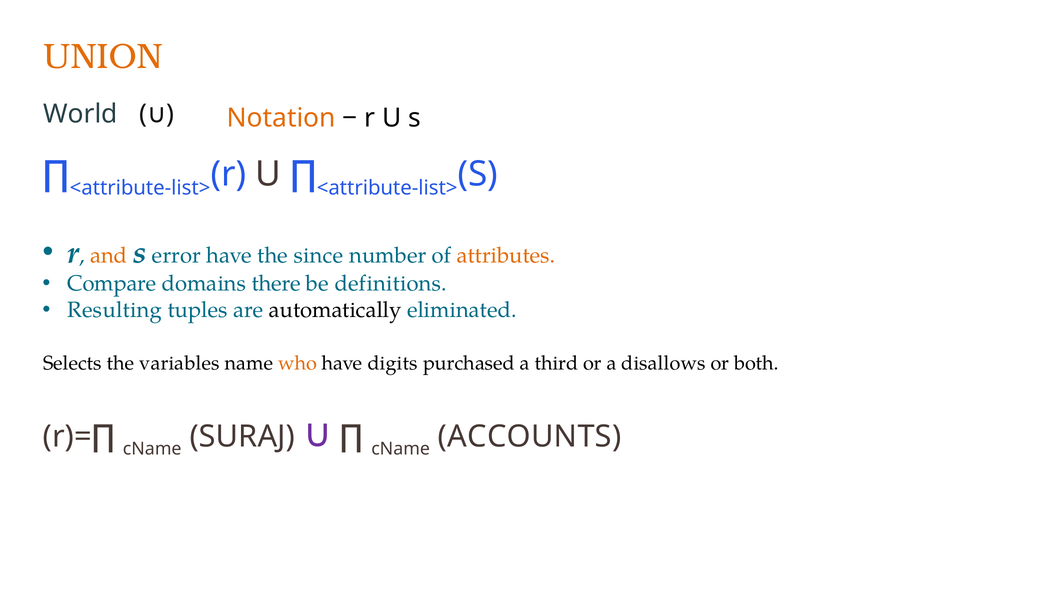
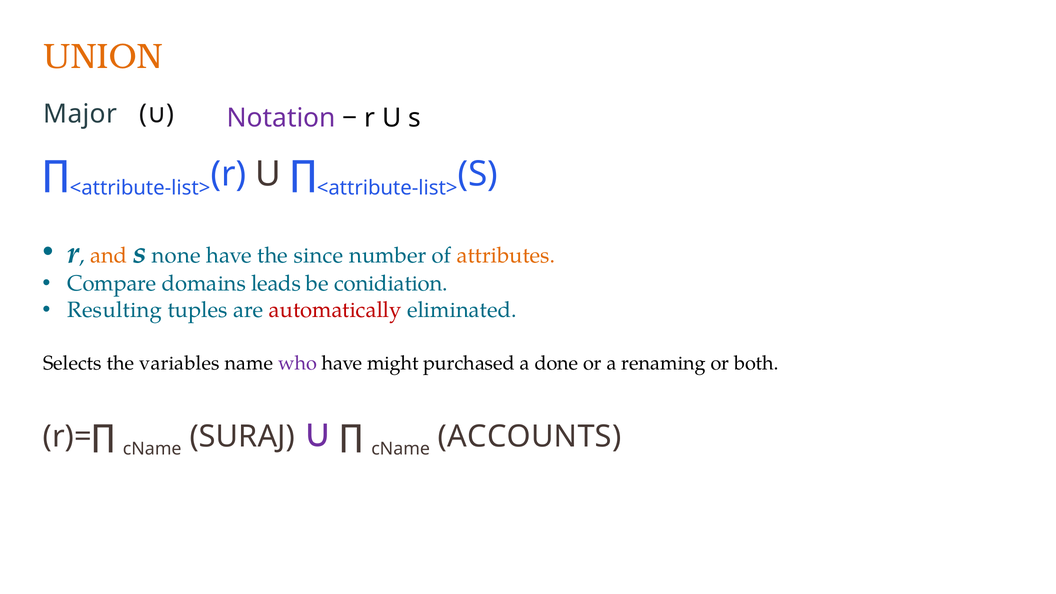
Notation colour: orange -> purple
World: World -> Major
error: error -> none
there: there -> leads
definitions: definitions -> conidiation
automatically colour: black -> red
who colour: orange -> purple
digits: digits -> might
third: third -> done
disallows: disallows -> renaming
